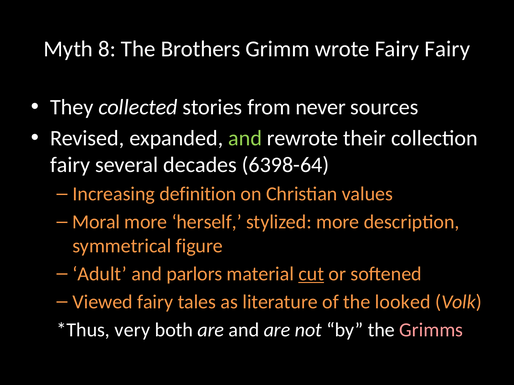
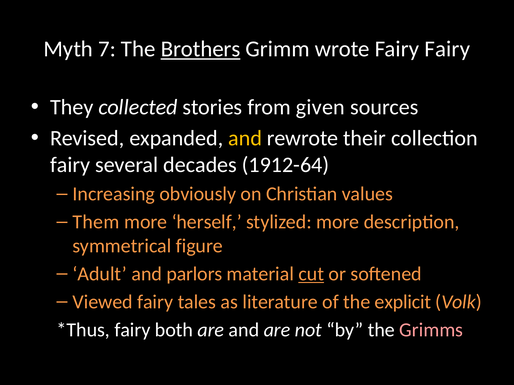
8: 8 -> 7
Brothers underline: none -> present
never: never -> given
and at (245, 138) colour: light green -> yellow
6398-64: 6398-64 -> 1912-64
definition: definition -> obviously
Moral: Moral -> Them
looked: looked -> explicit
very at (132, 330): very -> fairy
